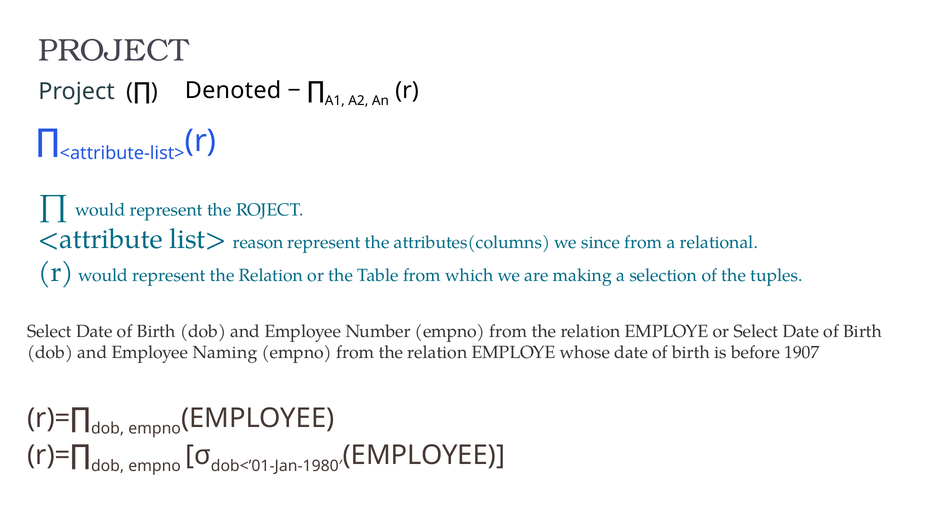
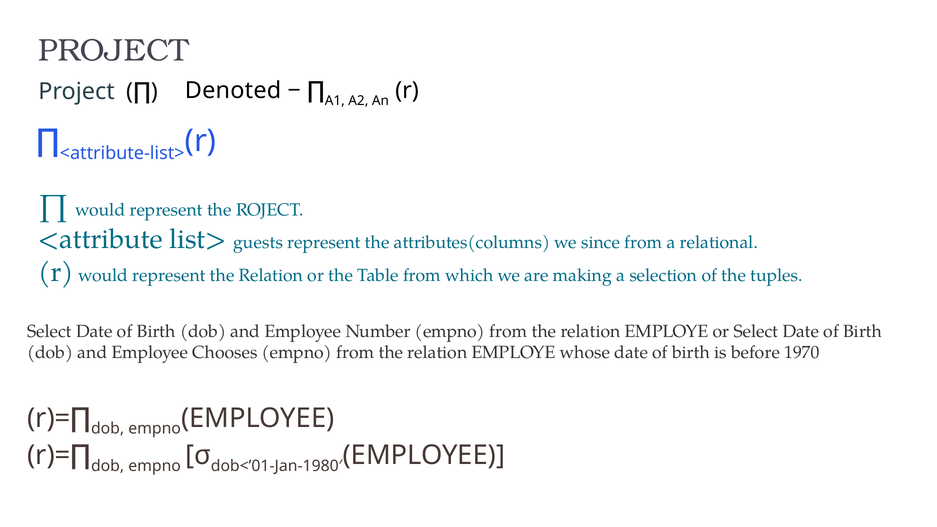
reason: reason -> guests
Naming: Naming -> Chooses
1907: 1907 -> 1970
